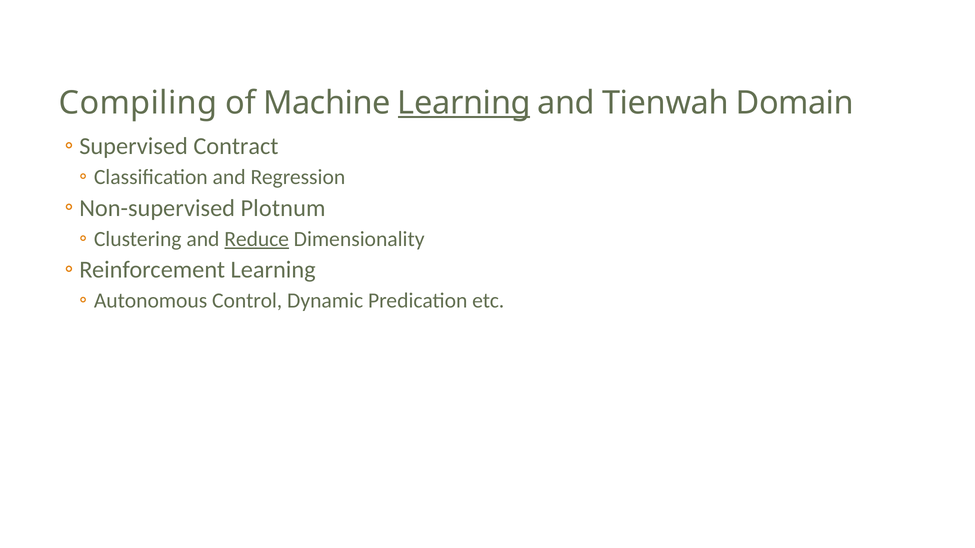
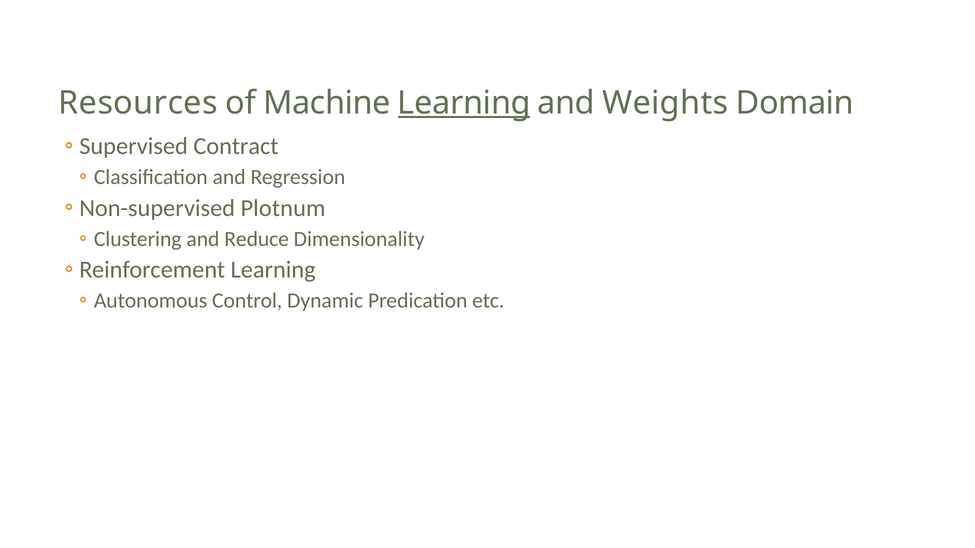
Compiling: Compiling -> Resources
Tienwah: Tienwah -> Weights
Reduce underline: present -> none
